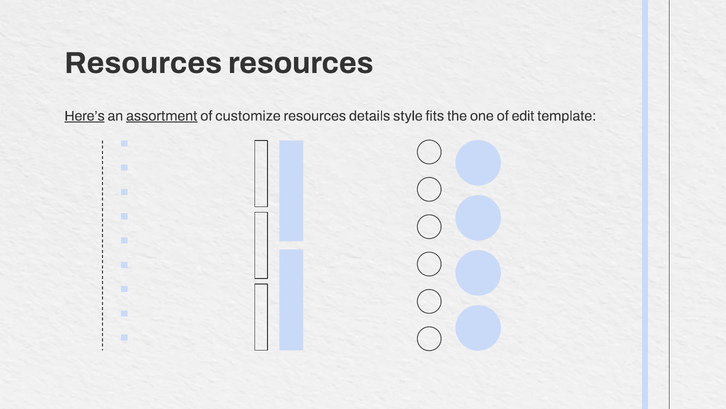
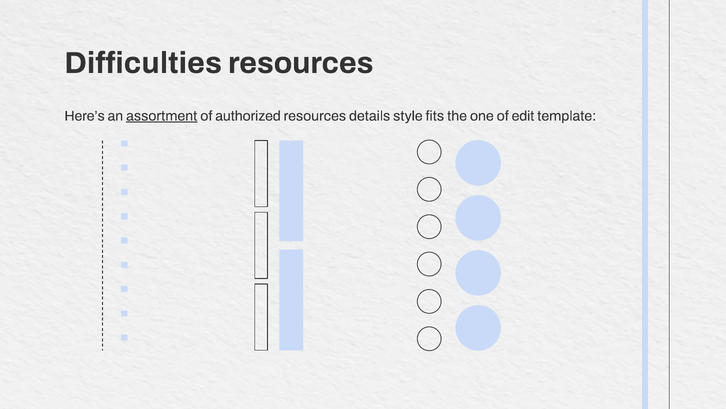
Resources at (143, 63): Resources -> Difficulties
Here’s underline: present -> none
customize: customize -> authorized
